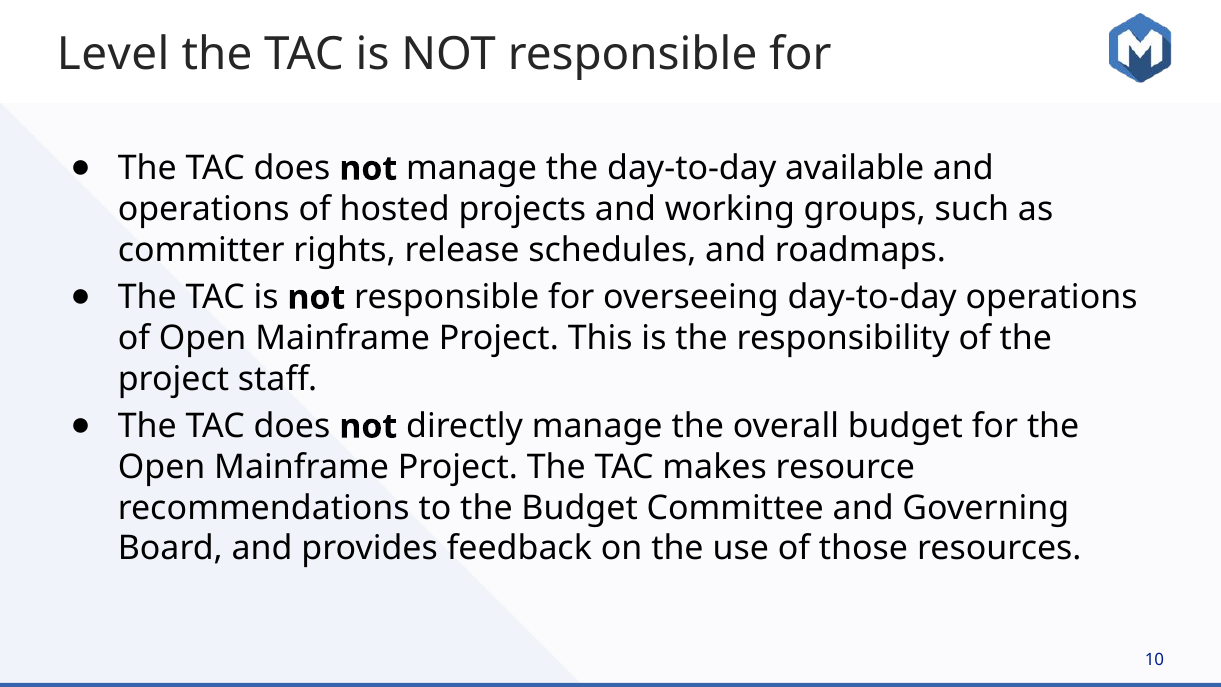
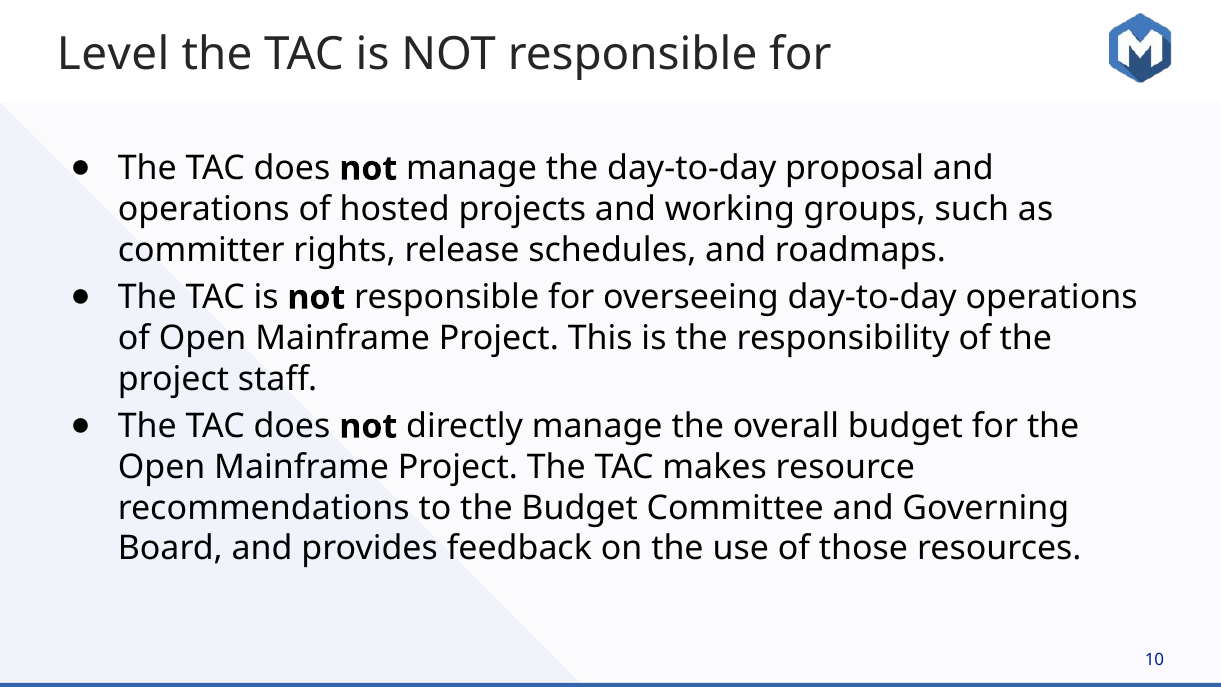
available: available -> proposal
